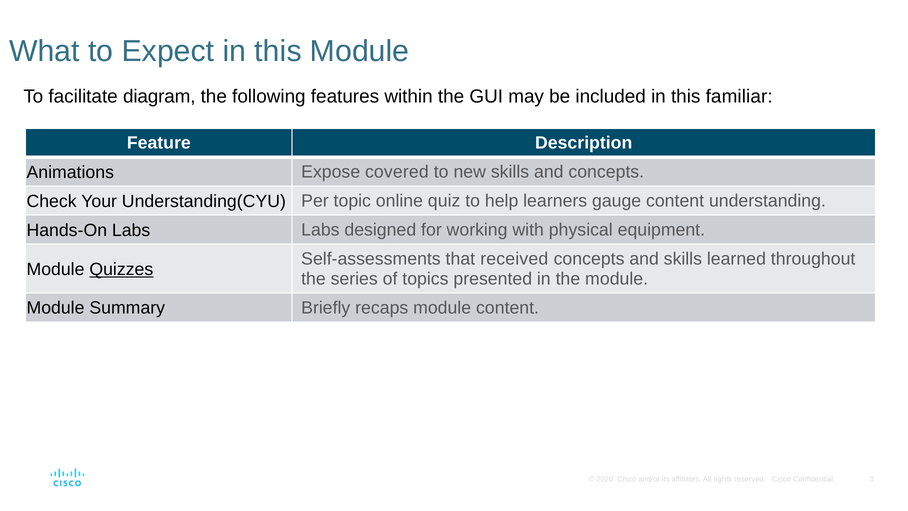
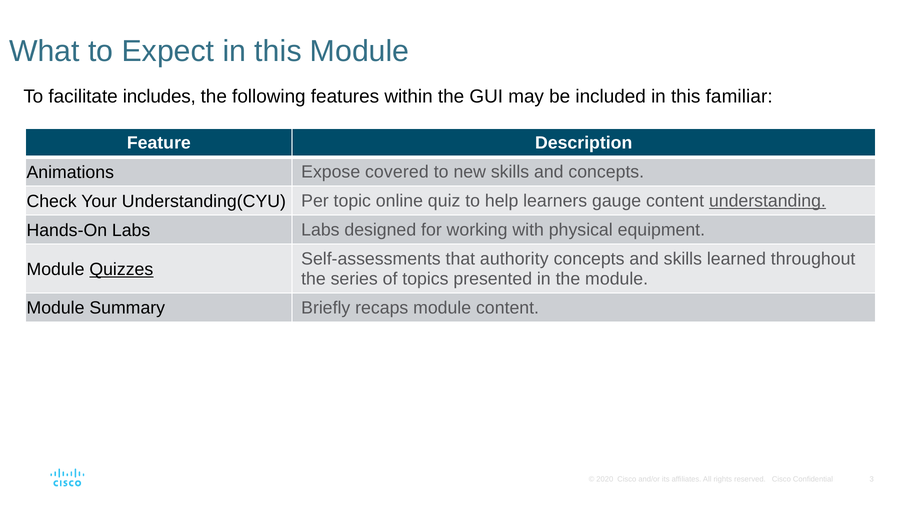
diagram: diagram -> includes
understanding underline: none -> present
received: received -> authority
